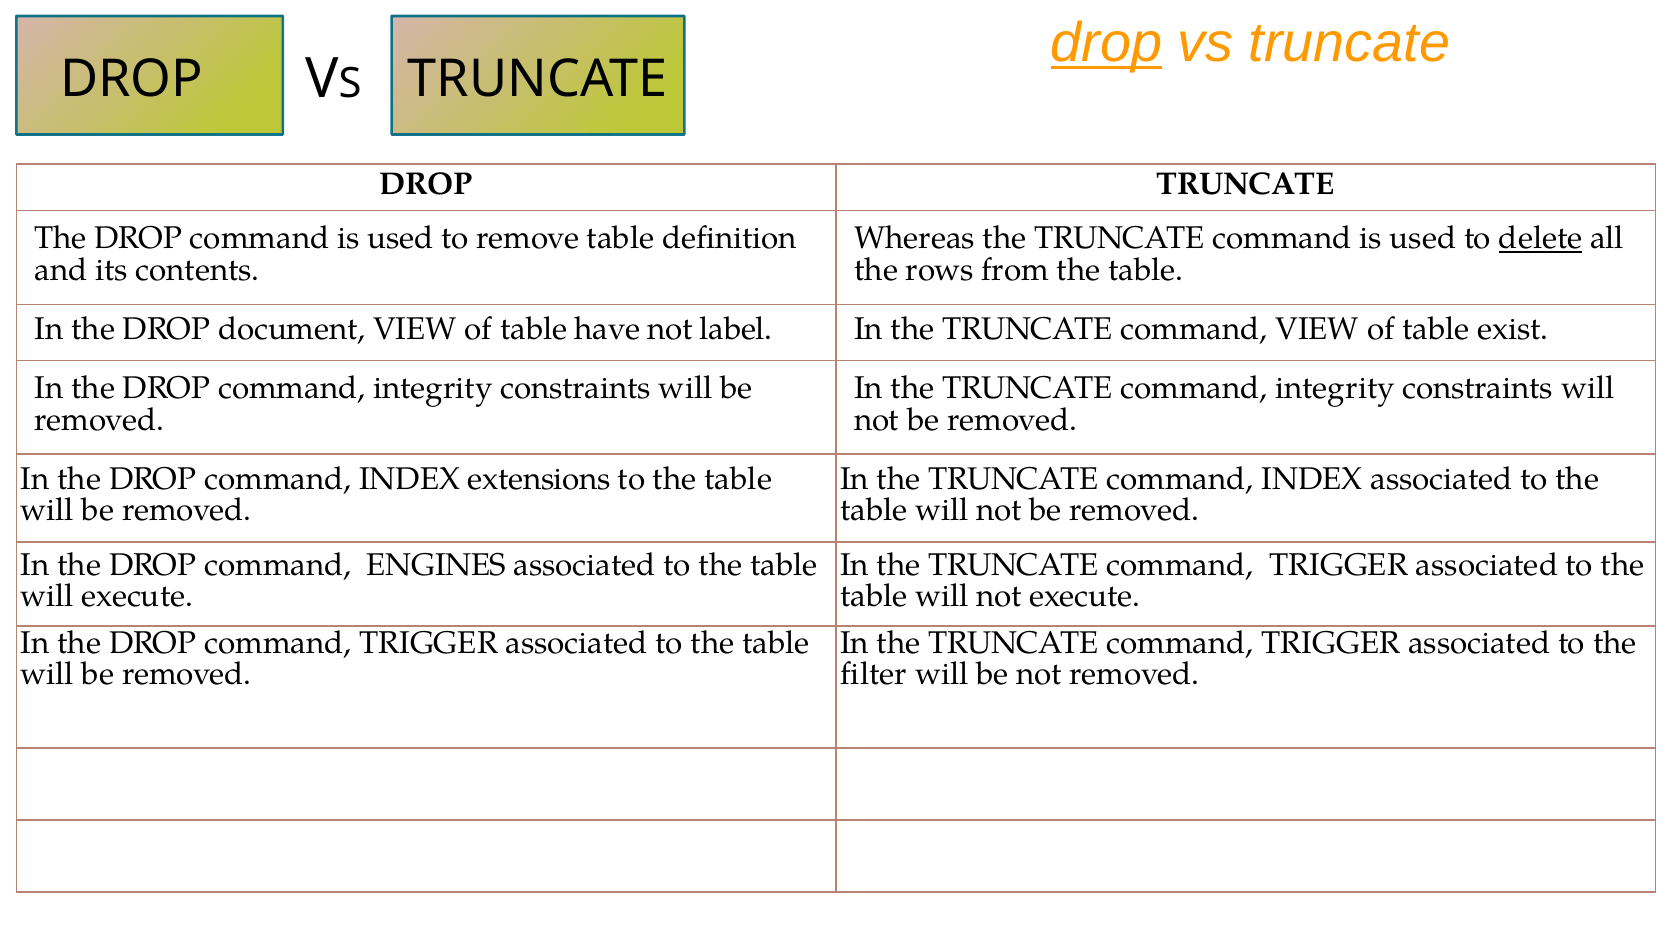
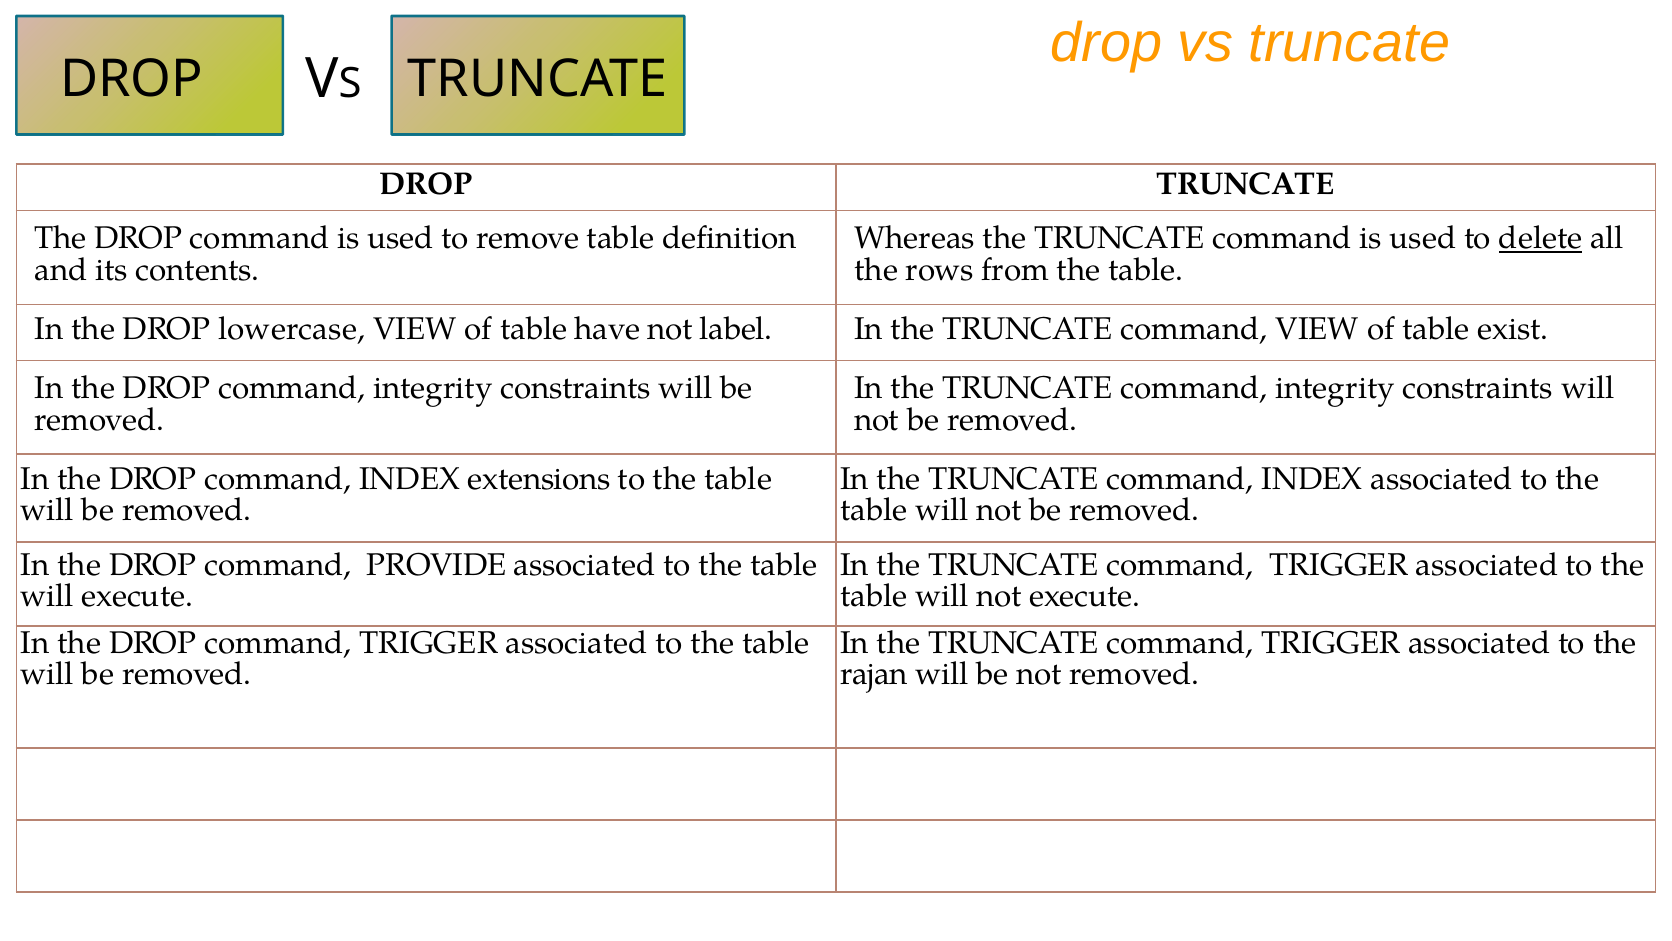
drop at (1106, 44) underline: present -> none
document: document -> lowercase
ENGINES: ENGINES -> PROVIDE
filter: filter -> rajan
